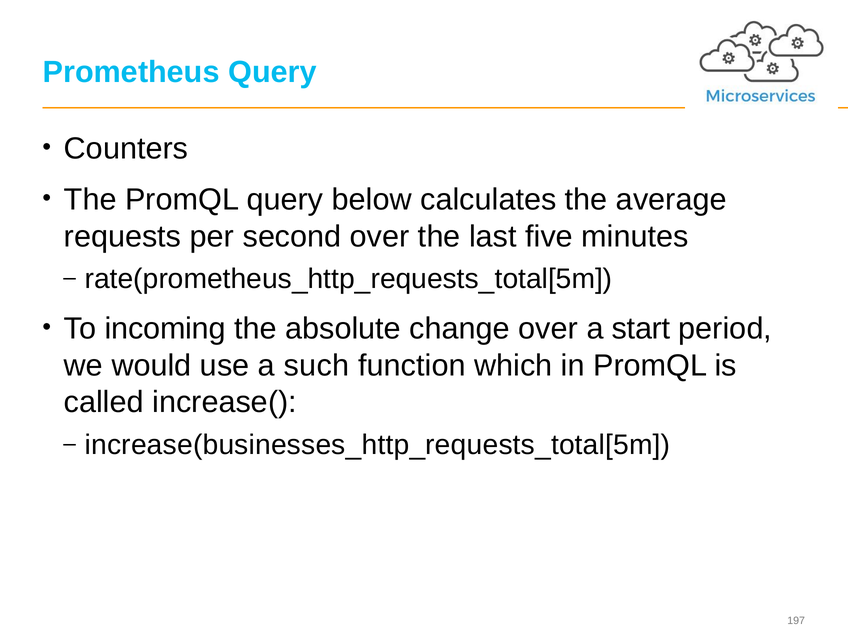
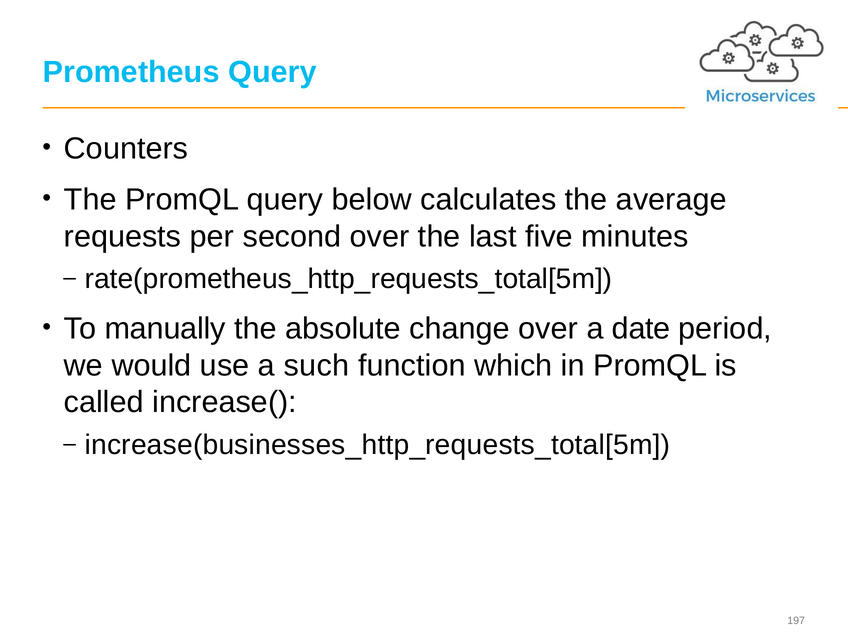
incoming: incoming -> manually
start: start -> date
